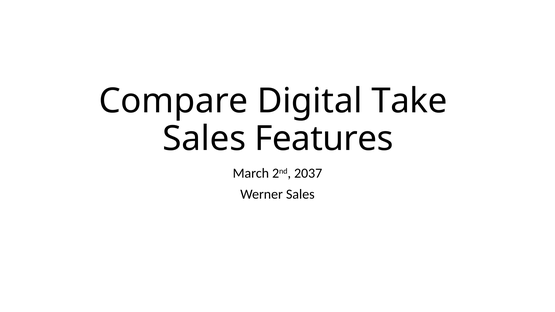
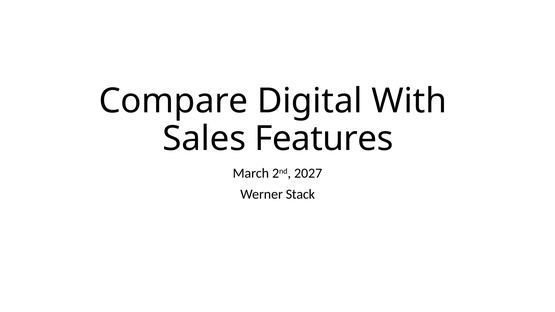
Take: Take -> With
2037: 2037 -> 2027
Werner Sales: Sales -> Stack
